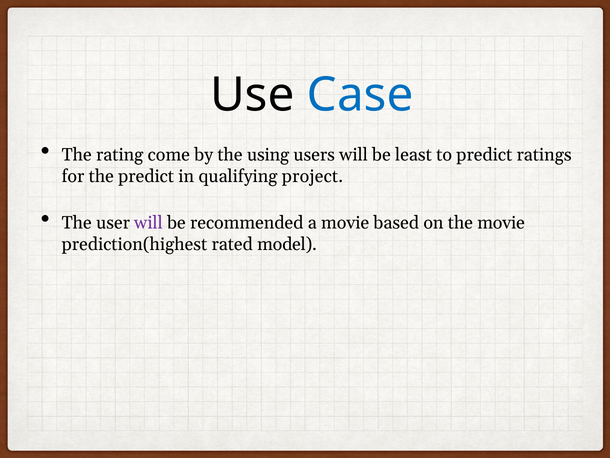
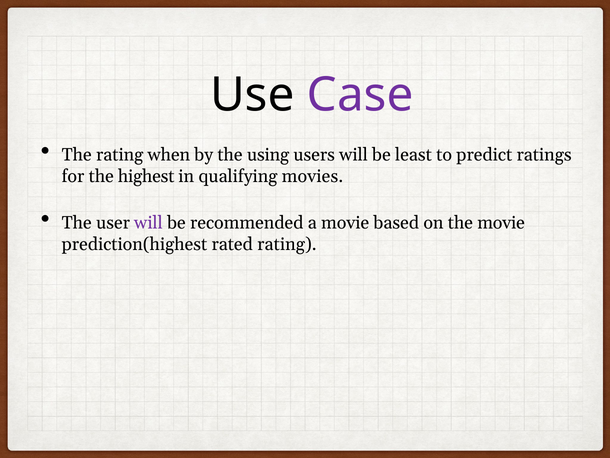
Case colour: blue -> purple
come: come -> when
the predict: predict -> highest
project: project -> movies
rated model: model -> rating
